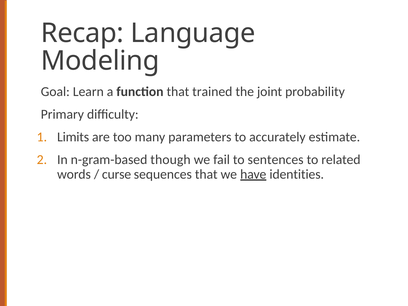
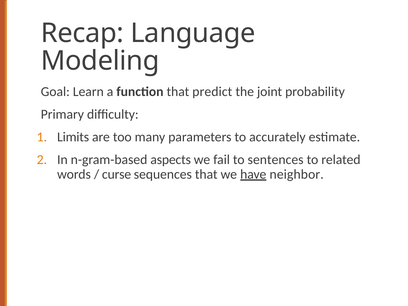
trained: trained -> predict
though: though -> aspects
identities: identities -> neighbor
